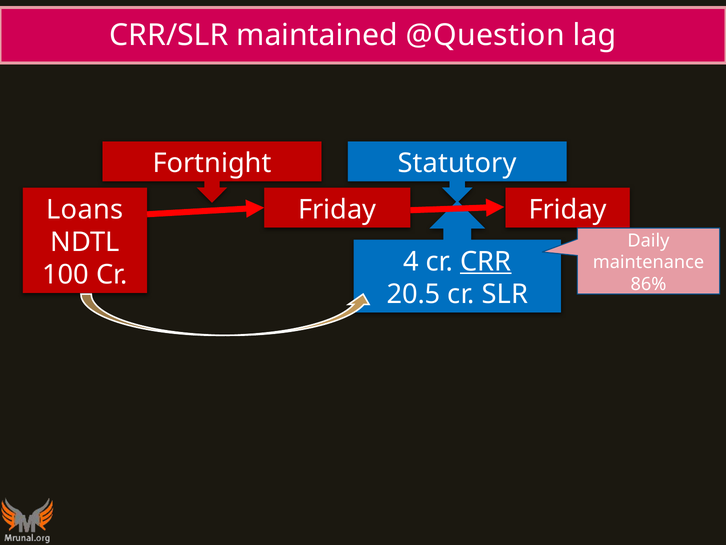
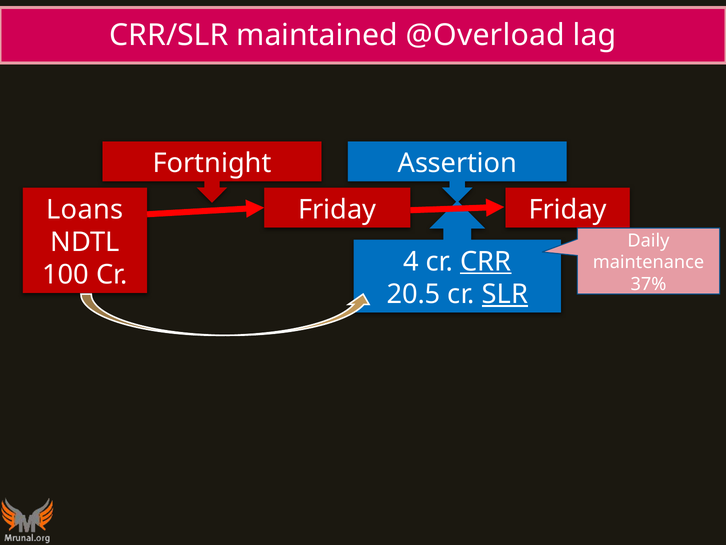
@Question: @Question -> @Overload
Statutory: Statutory -> Assertion
86%: 86% -> 37%
SLR underline: none -> present
